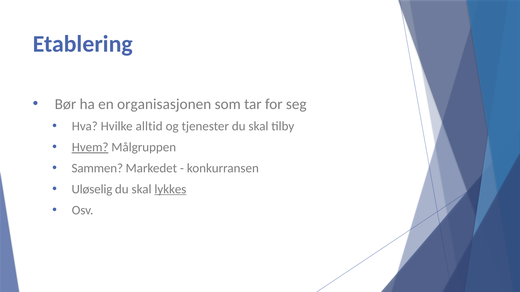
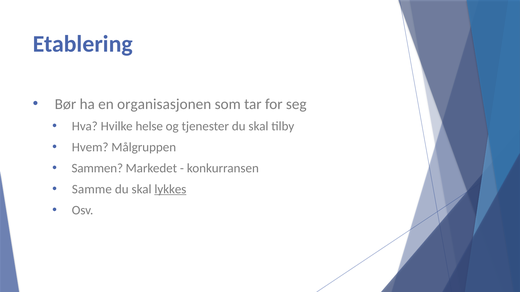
alltid: alltid -> helse
Hvem underline: present -> none
Uløselig: Uløselig -> Samme
